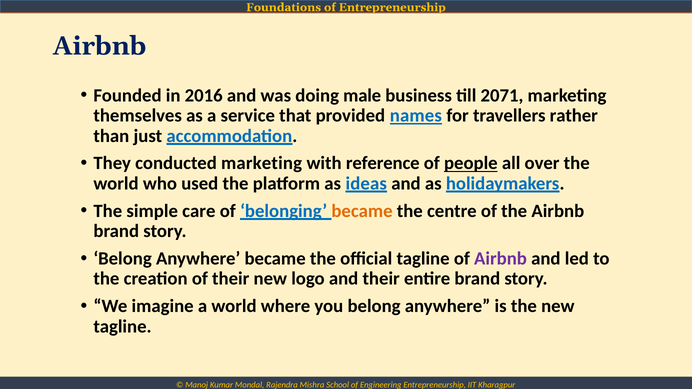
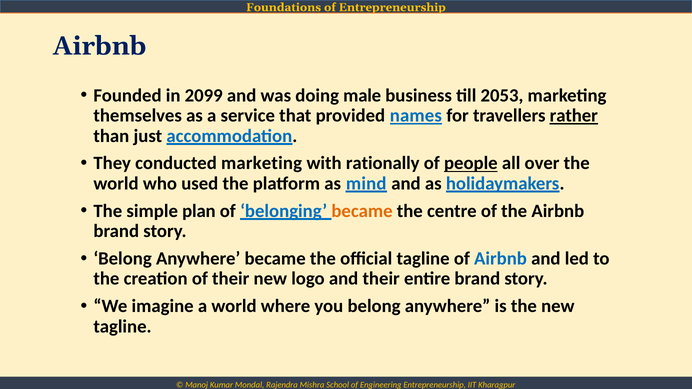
2016: 2016 -> 2099
2071: 2071 -> 2053
rather underline: none -> present
reference: reference -> rationally
ideas: ideas -> mind
care: care -> plan
Airbnb at (501, 259) colour: purple -> blue
